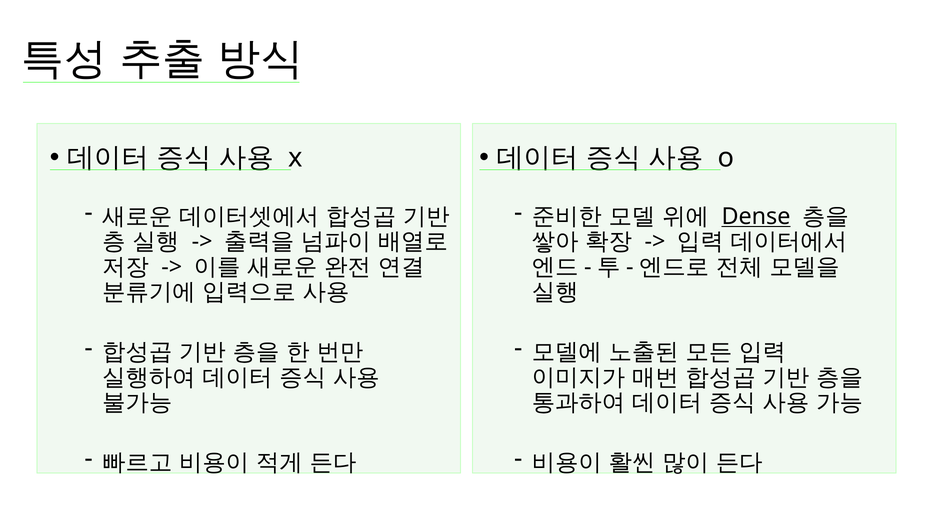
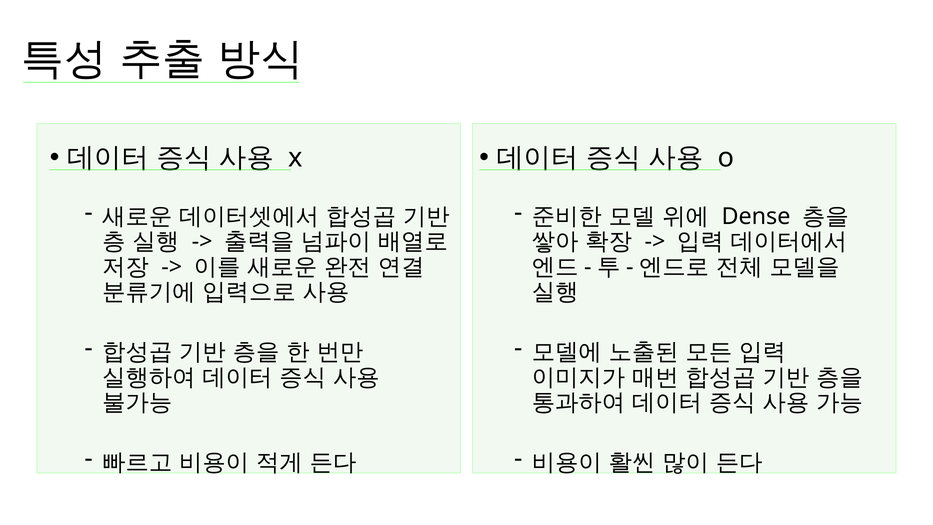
Dense underline: present -> none
